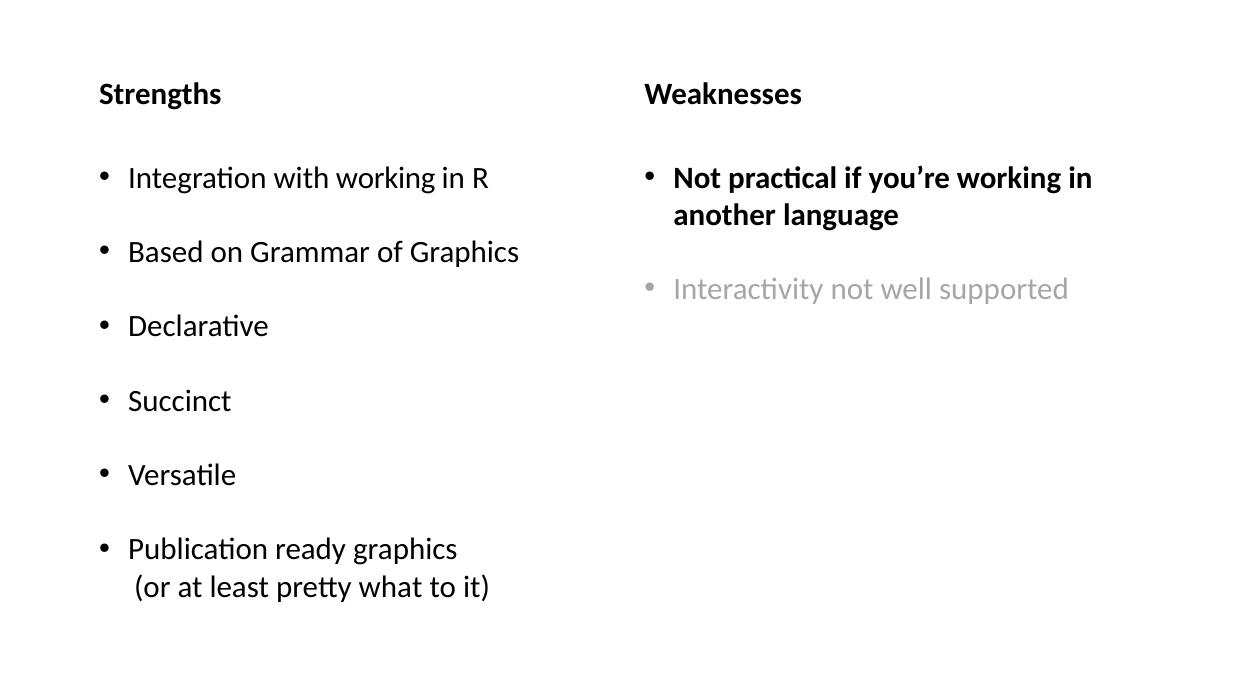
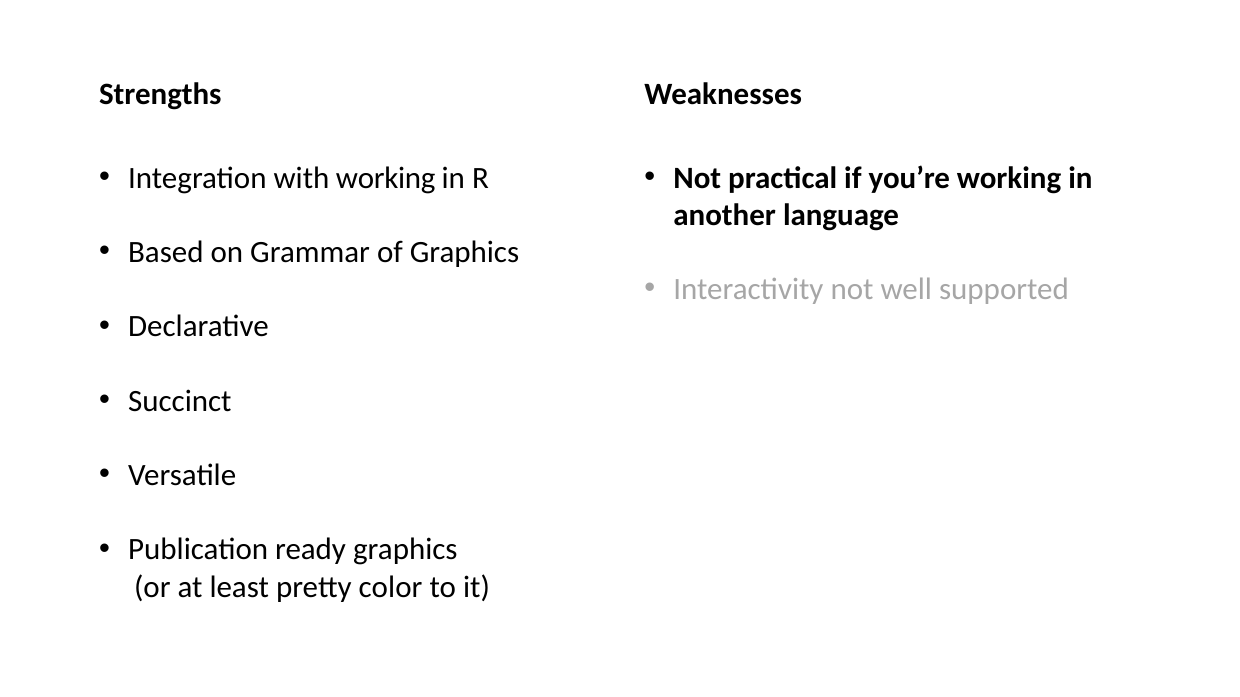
what: what -> color
